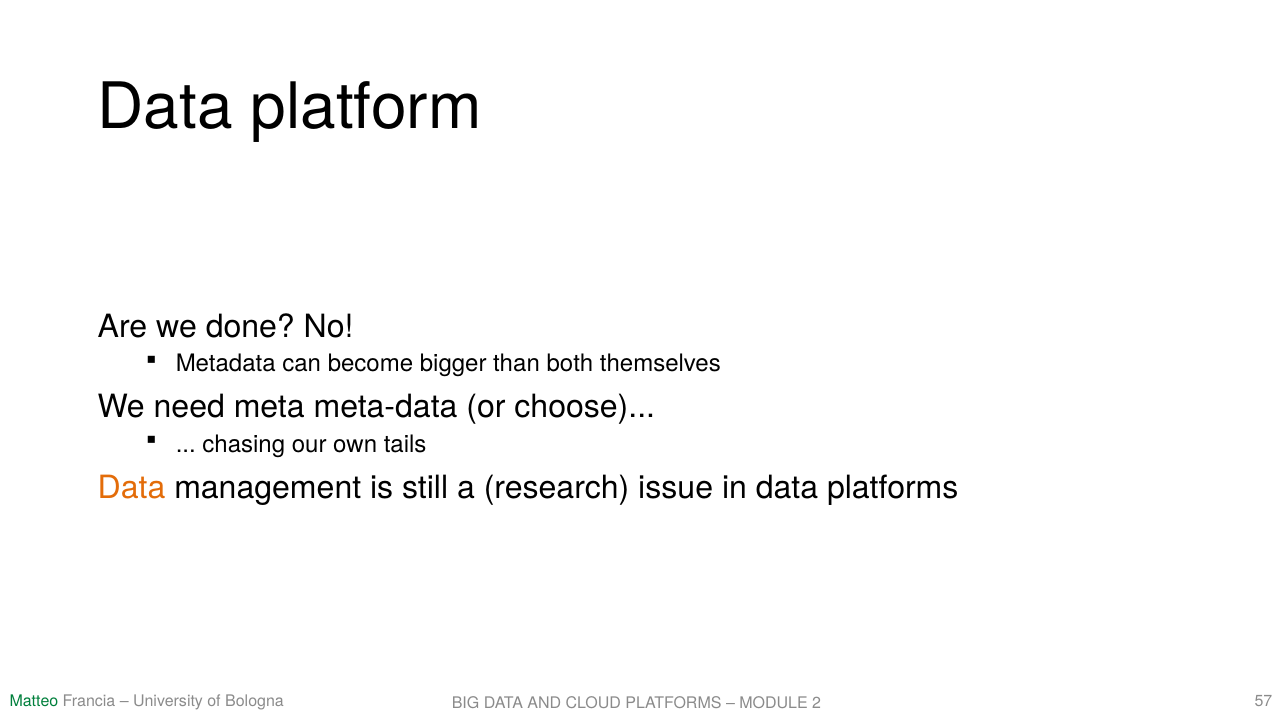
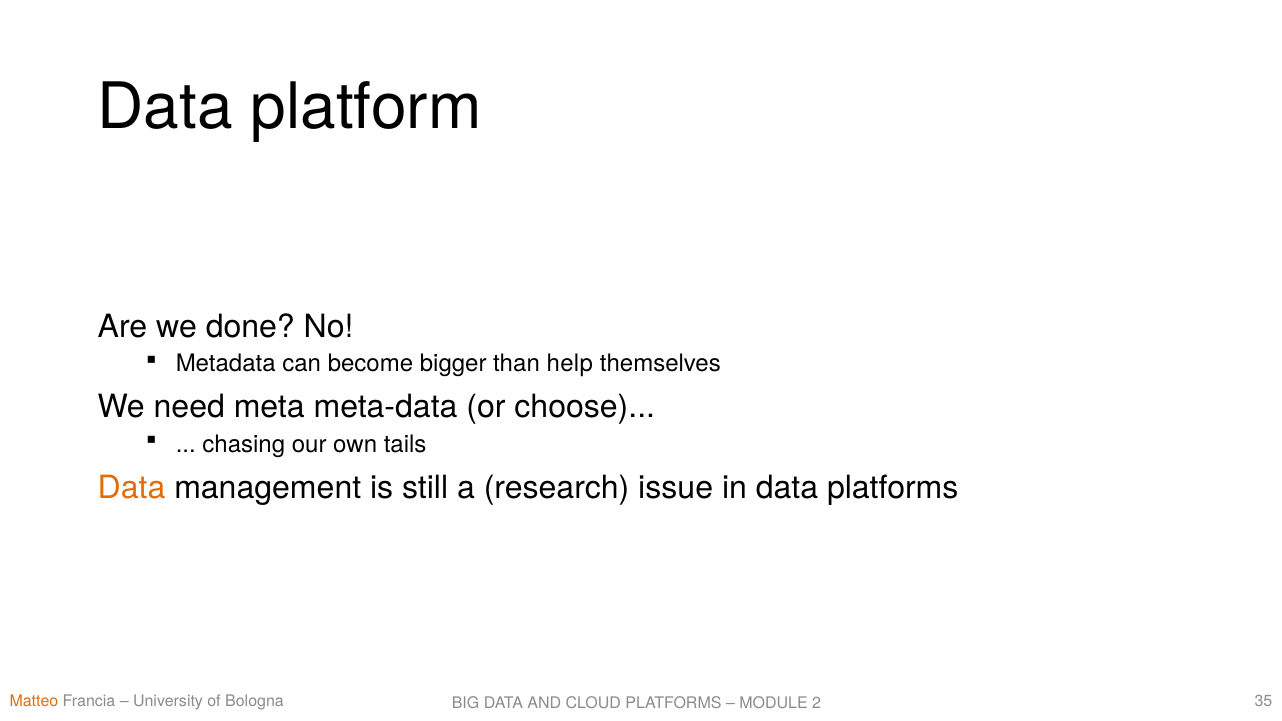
both: both -> help
Matteo colour: green -> orange
57: 57 -> 35
